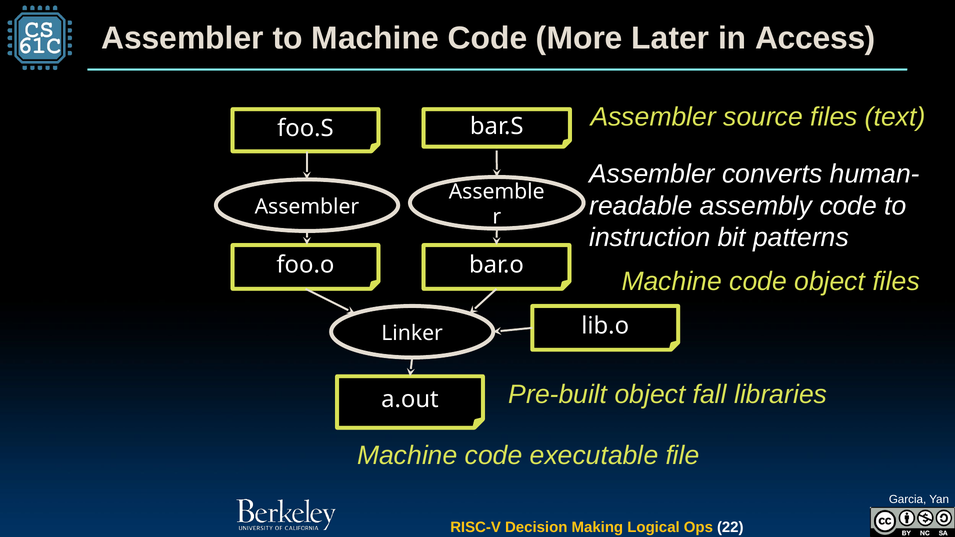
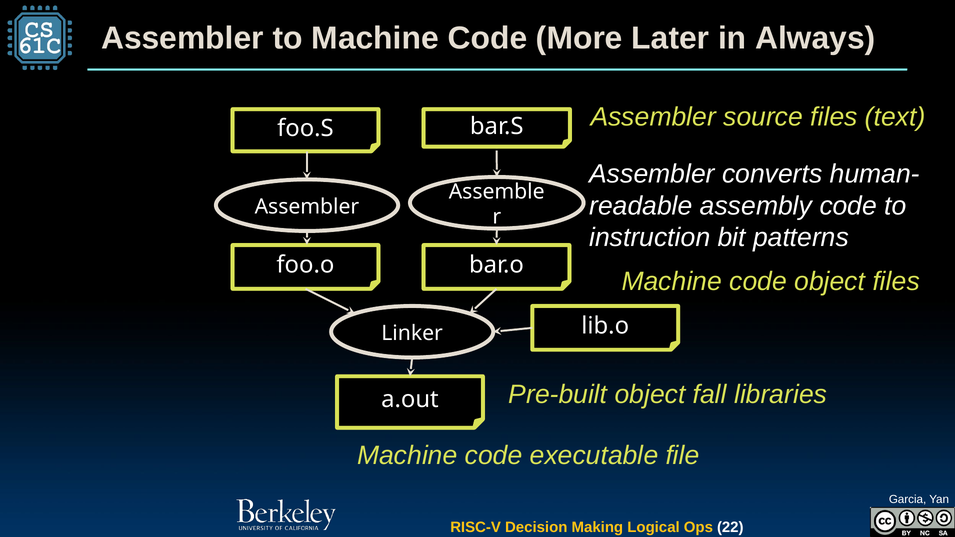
Access: Access -> Always
